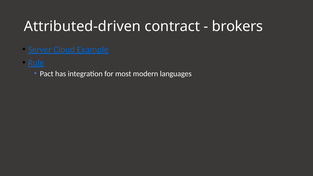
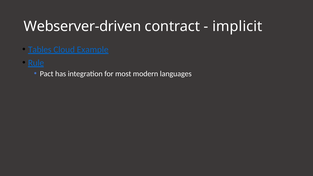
Attributed-driven: Attributed-driven -> Webserver-driven
brokers: brokers -> implicit
Server: Server -> Tables
